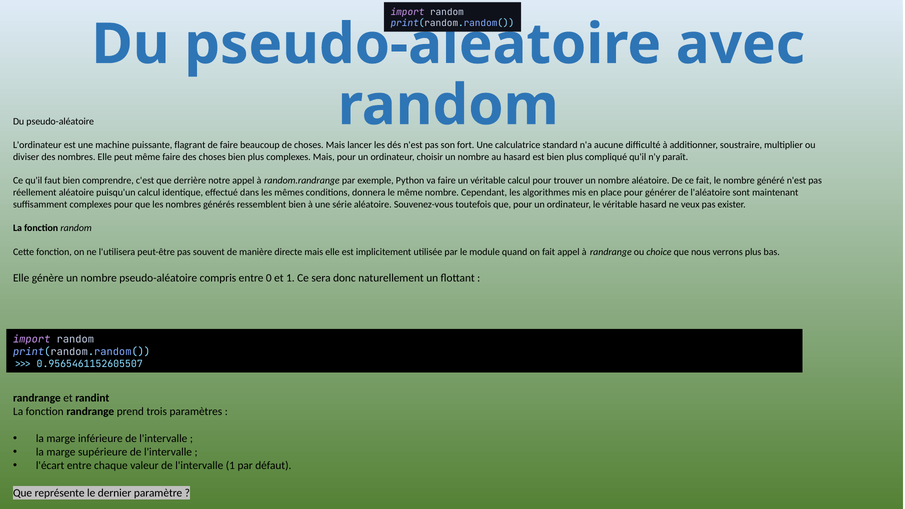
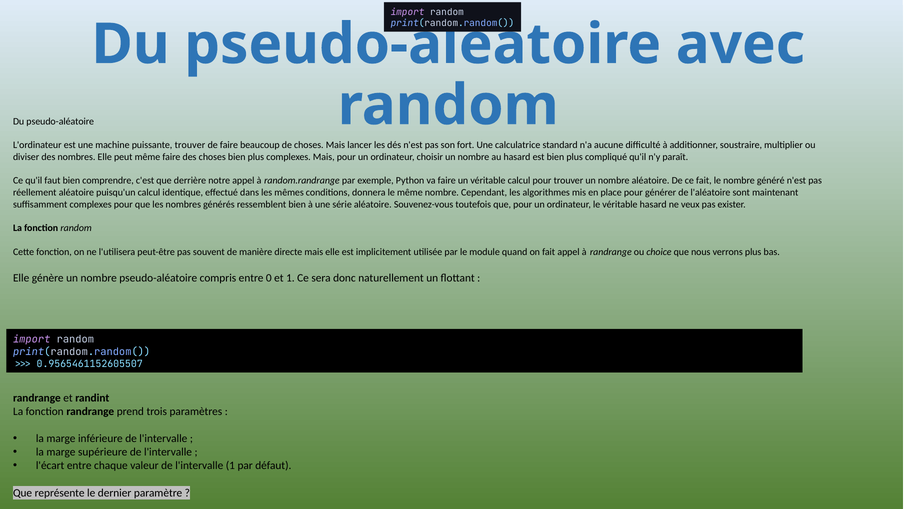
puissante flagrant: flagrant -> trouver
